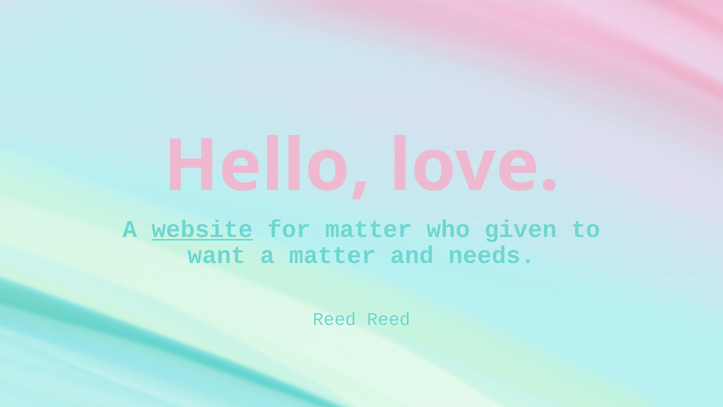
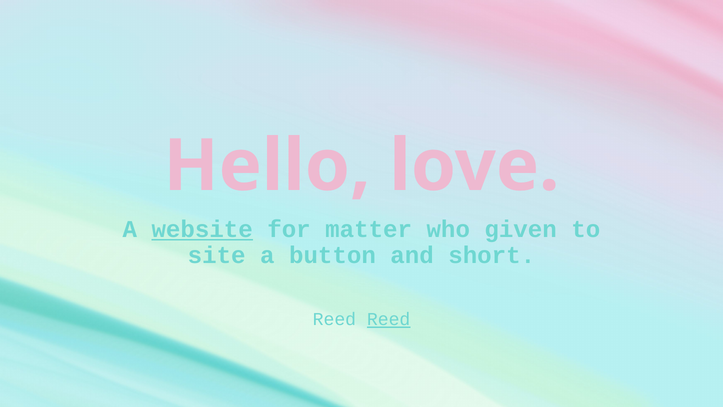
want: want -> site
a matter: matter -> button
needs: needs -> short
Reed at (389, 319) underline: none -> present
